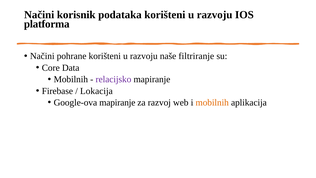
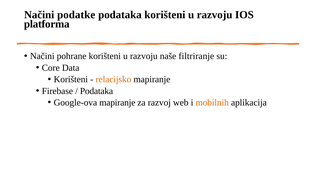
korisnik: korisnik -> podatke
Mobilnih at (71, 79): Mobilnih -> Korišteni
relacijsko colour: purple -> orange
Lokacija at (96, 91): Lokacija -> Podataka
